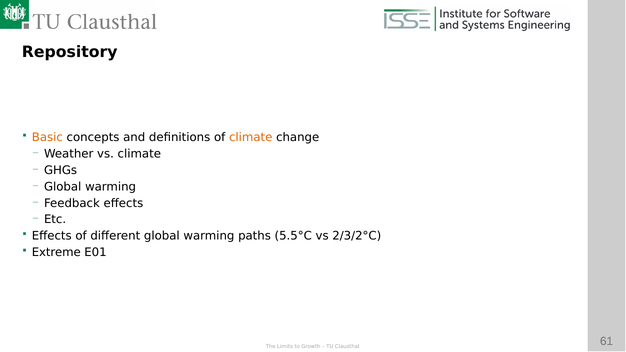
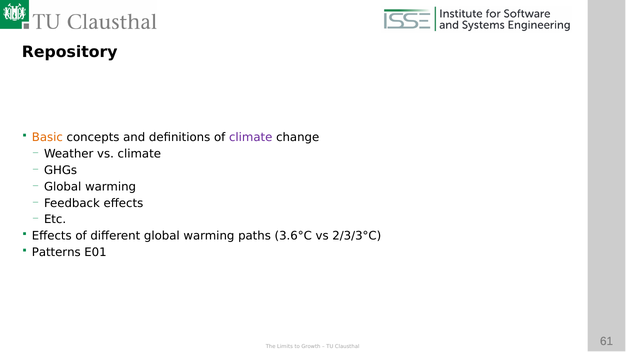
climate at (251, 137) colour: orange -> purple
5.5°C: 5.5°C -> 3.6°C
2/3/2°C: 2/3/2°C -> 2/3/3°C
Extreme: Extreme -> Patterns
